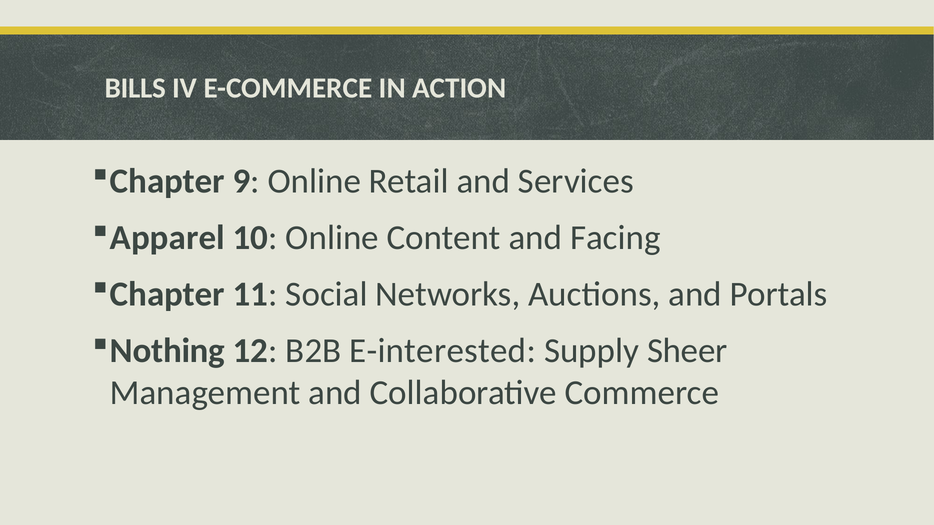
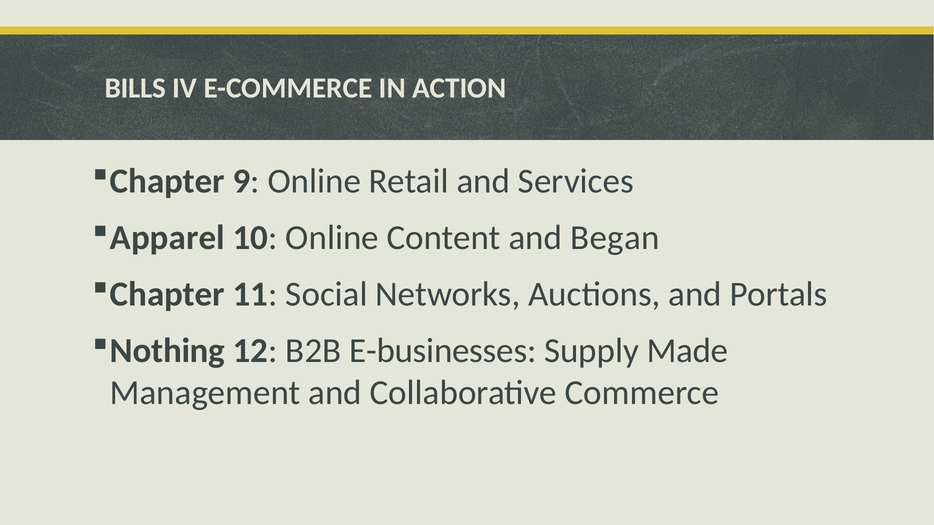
Facing: Facing -> Began
E-interested: E-interested -> E-businesses
Sheer: Sheer -> Made
